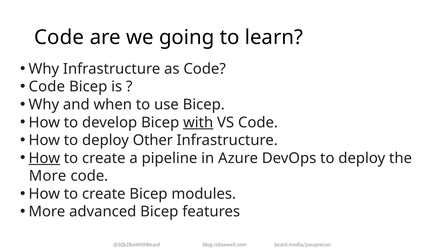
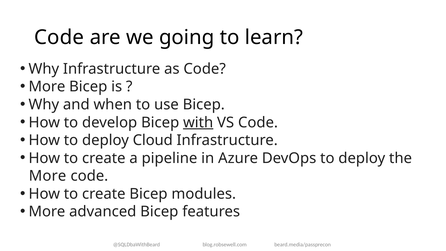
Code at (47, 87): Code -> More
Other: Other -> Cloud
How at (44, 158) underline: present -> none
